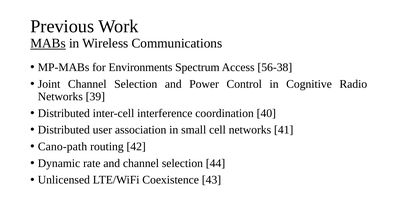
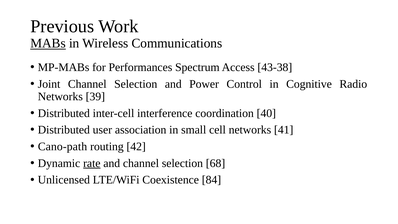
Environments: Environments -> Performances
56-38: 56-38 -> 43-38
rate underline: none -> present
44: 44 -> 68
43: 43 -> 84
